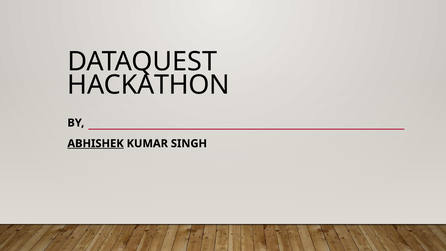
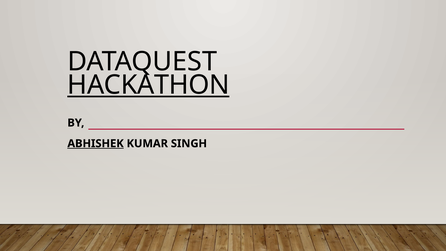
HACKATHON underline: none -> present
